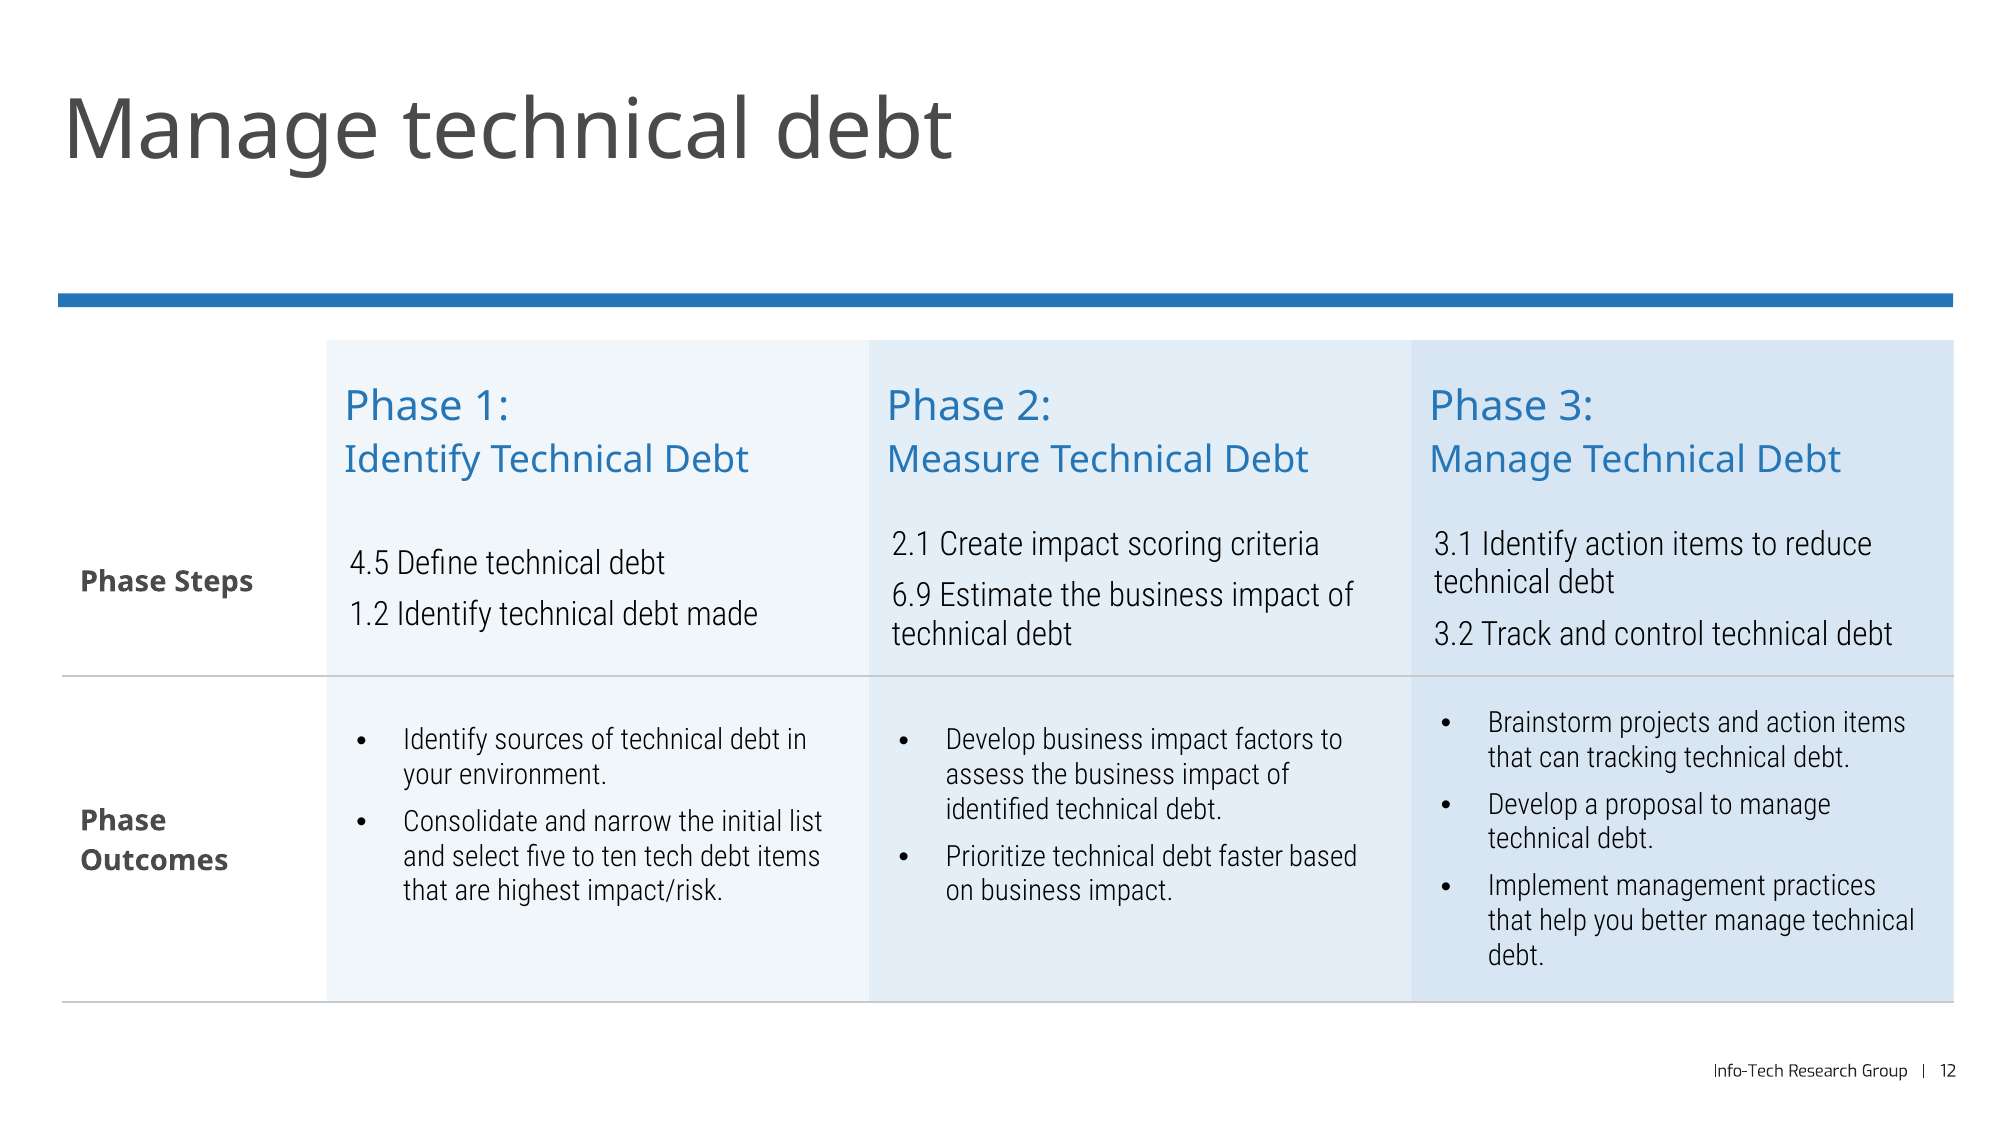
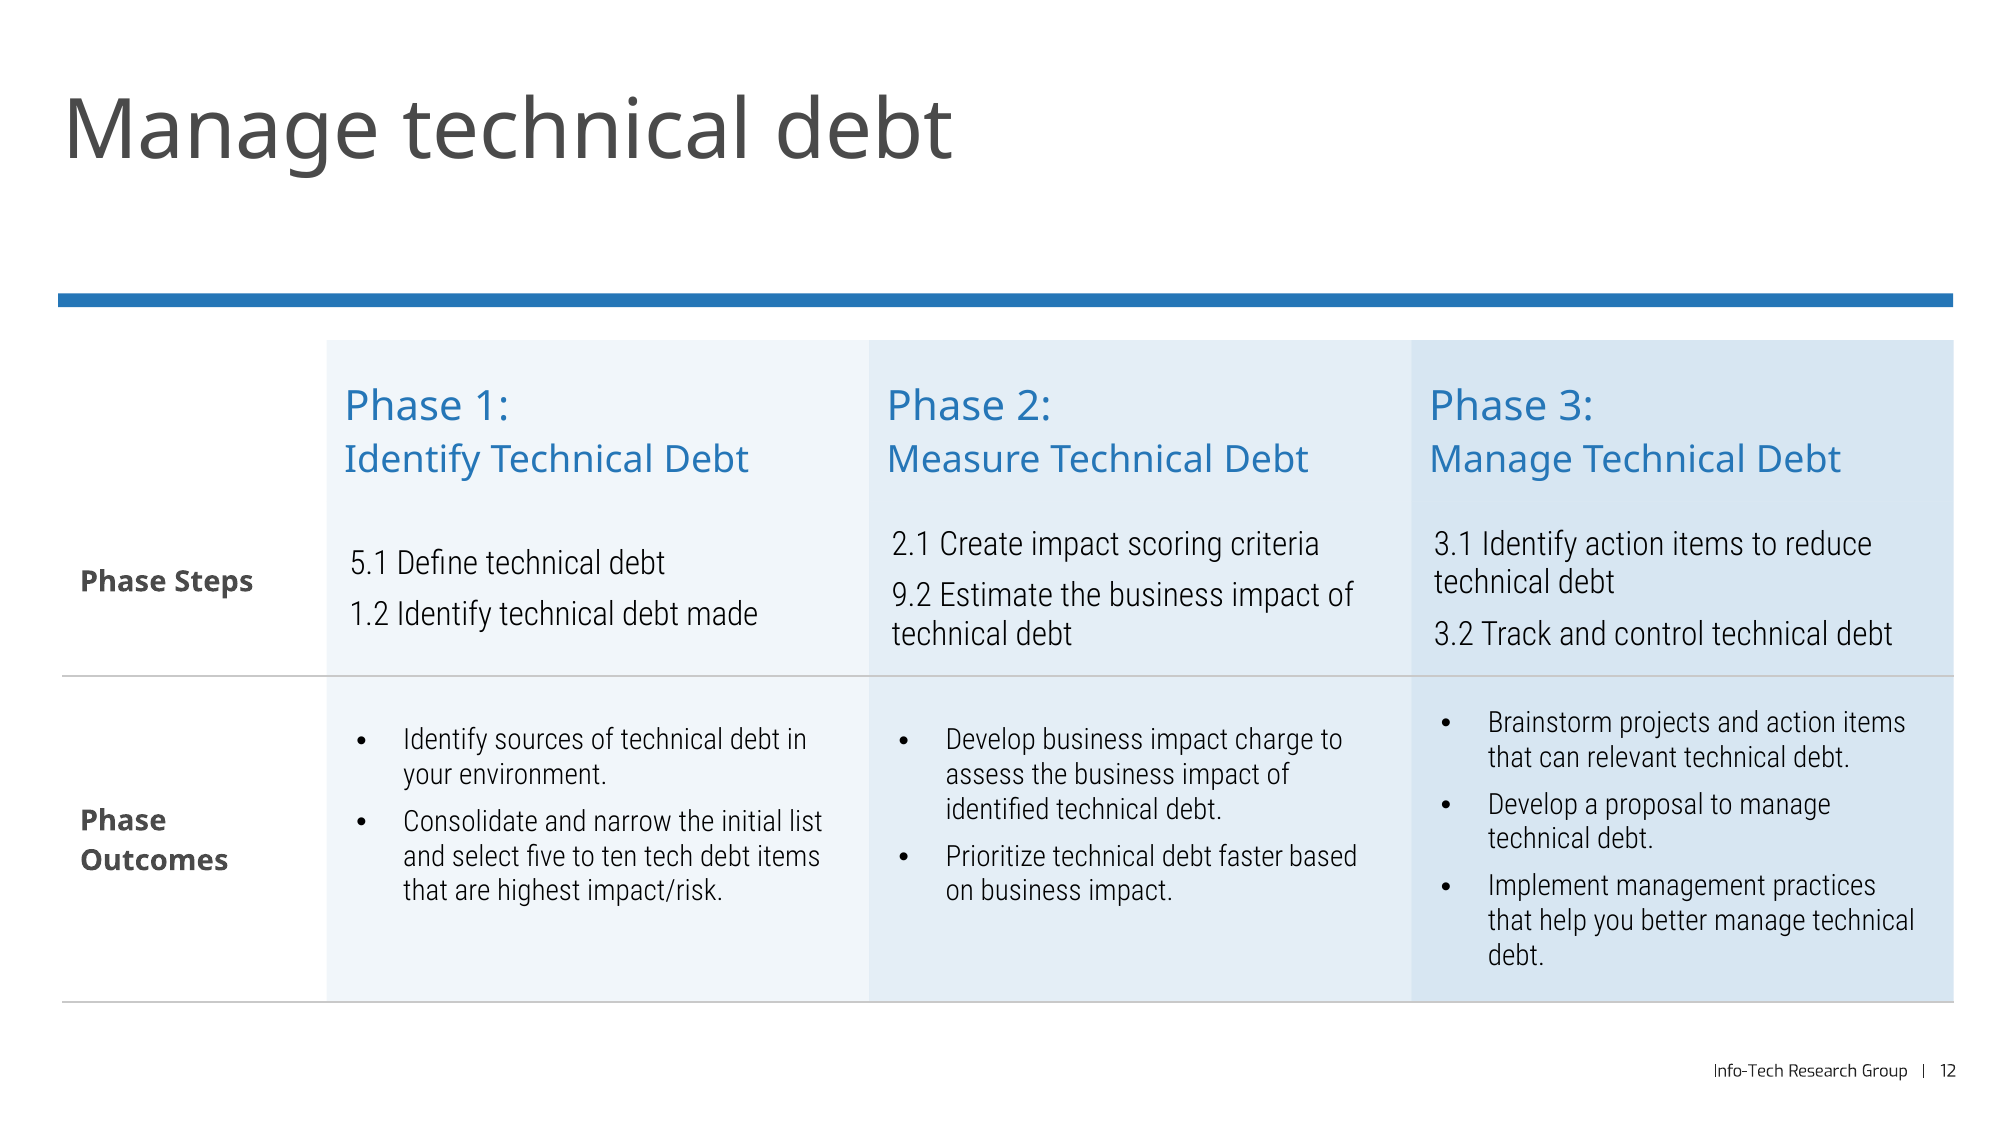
4.5: 4.5 -> 5.1
6.9: 6.9 -> 9.2
factors: factors -> charge
tracking: tracking -> relevant
